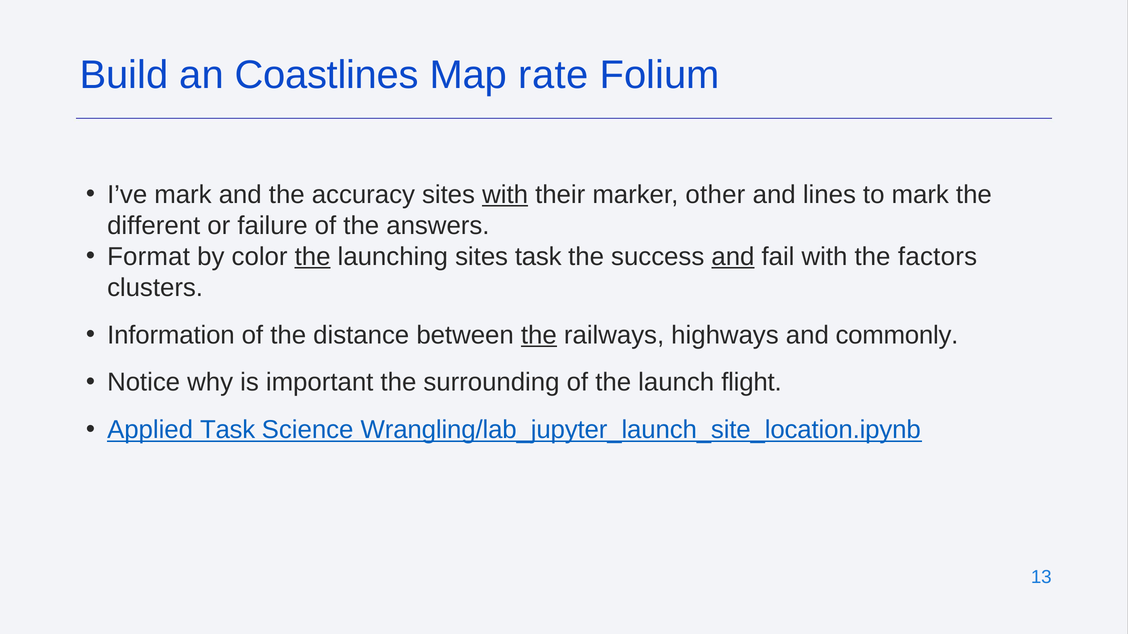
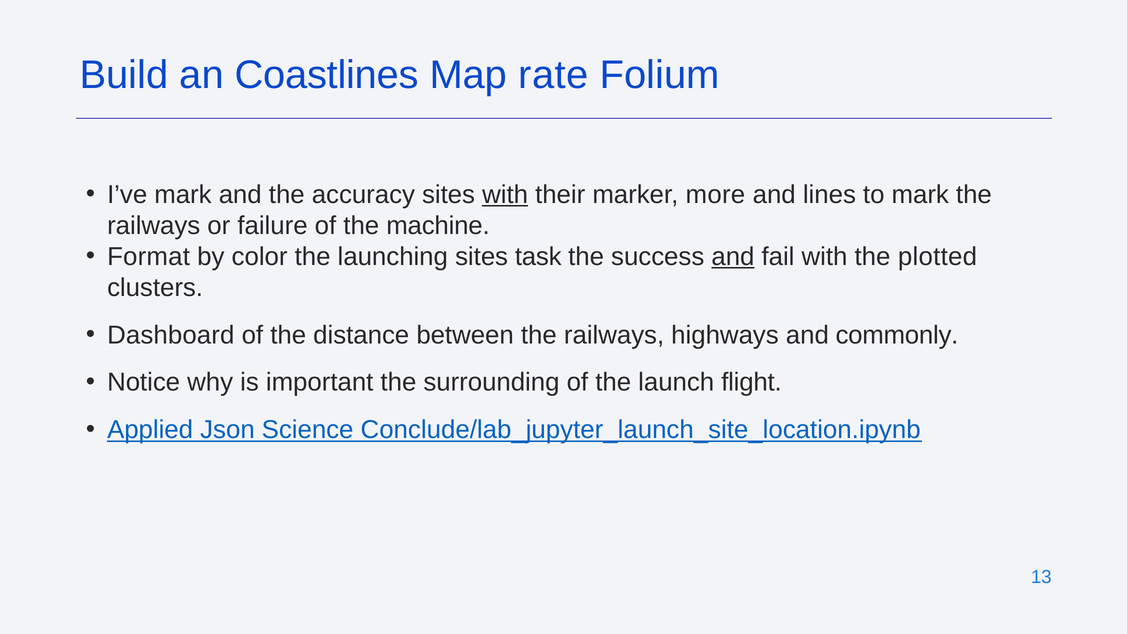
other: other -> more
different at (154, 226): different -> railways
answers: answers -> machine
the at (313, 257) underline: present -> none
factors: factors -> plotted
Information: Information -> Dashboard
the at (539, 335) underline: present -> none
Applied Task: Task -> Json
Wrangling/lab_jupyter_launch_site_location.ipynb: Wrangling/lab_jupyter_launch_site_location.ipynb -> Conclude/lab_jupyter_launch_site_location.ipynb
